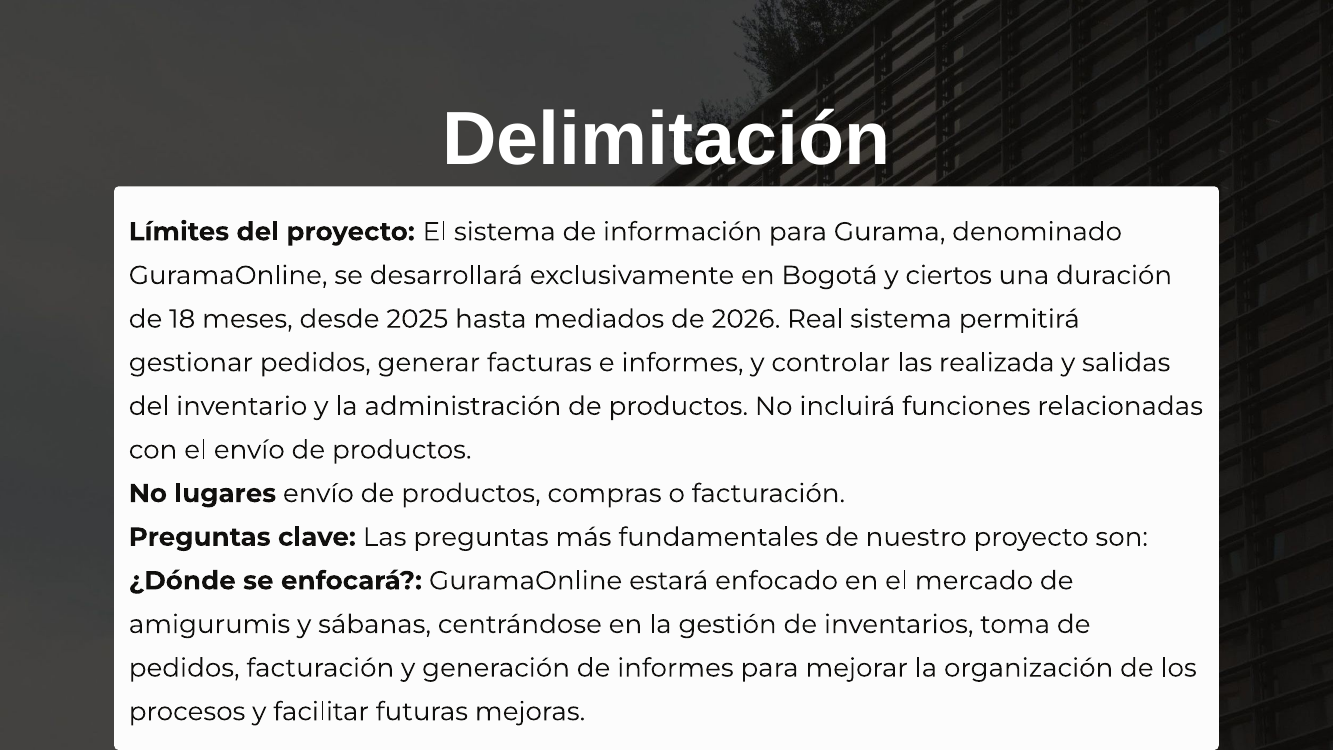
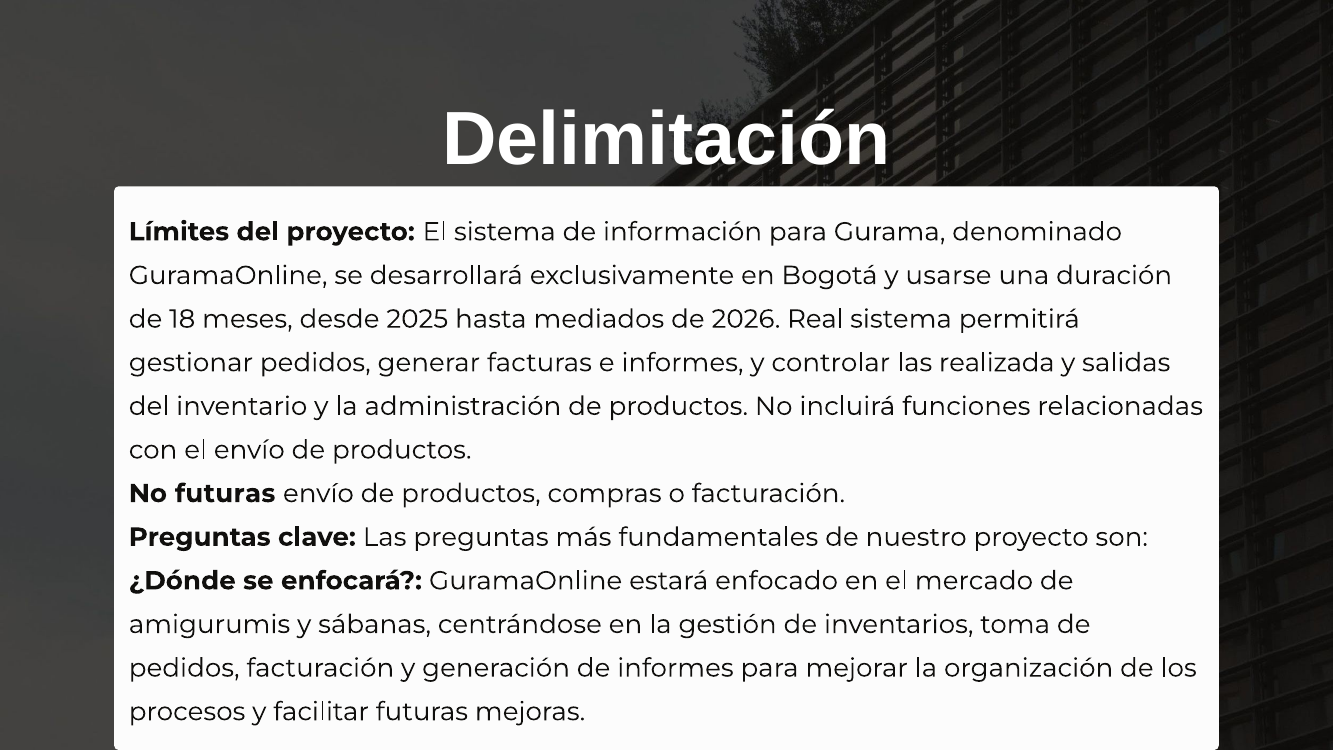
ciertos: ciertos -> usarse
No lugares: lugares -> futuras
